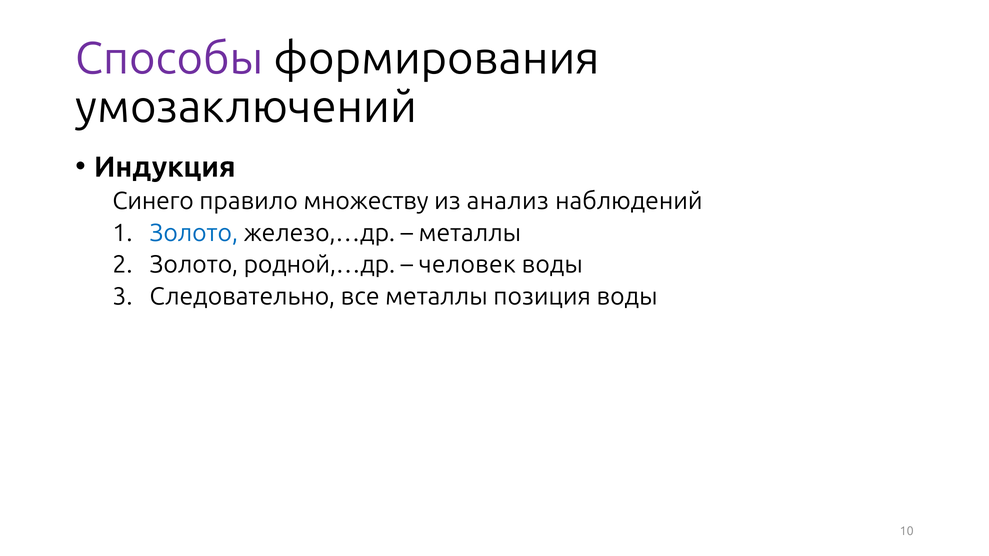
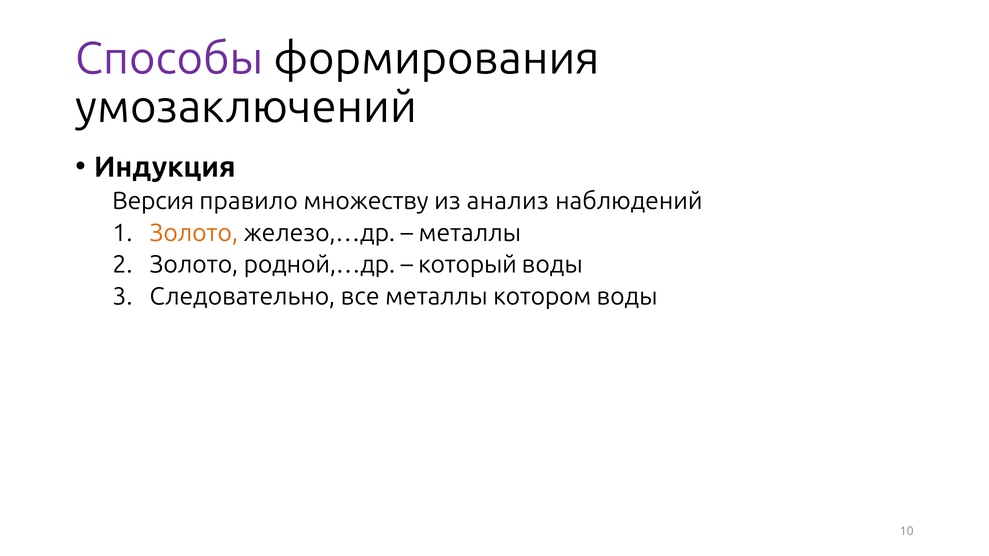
Синего: Синего -> Версия
Золото at (194, 233) colour: blue -> orange
человек: человек -> который
позиция: позиция -> котором
